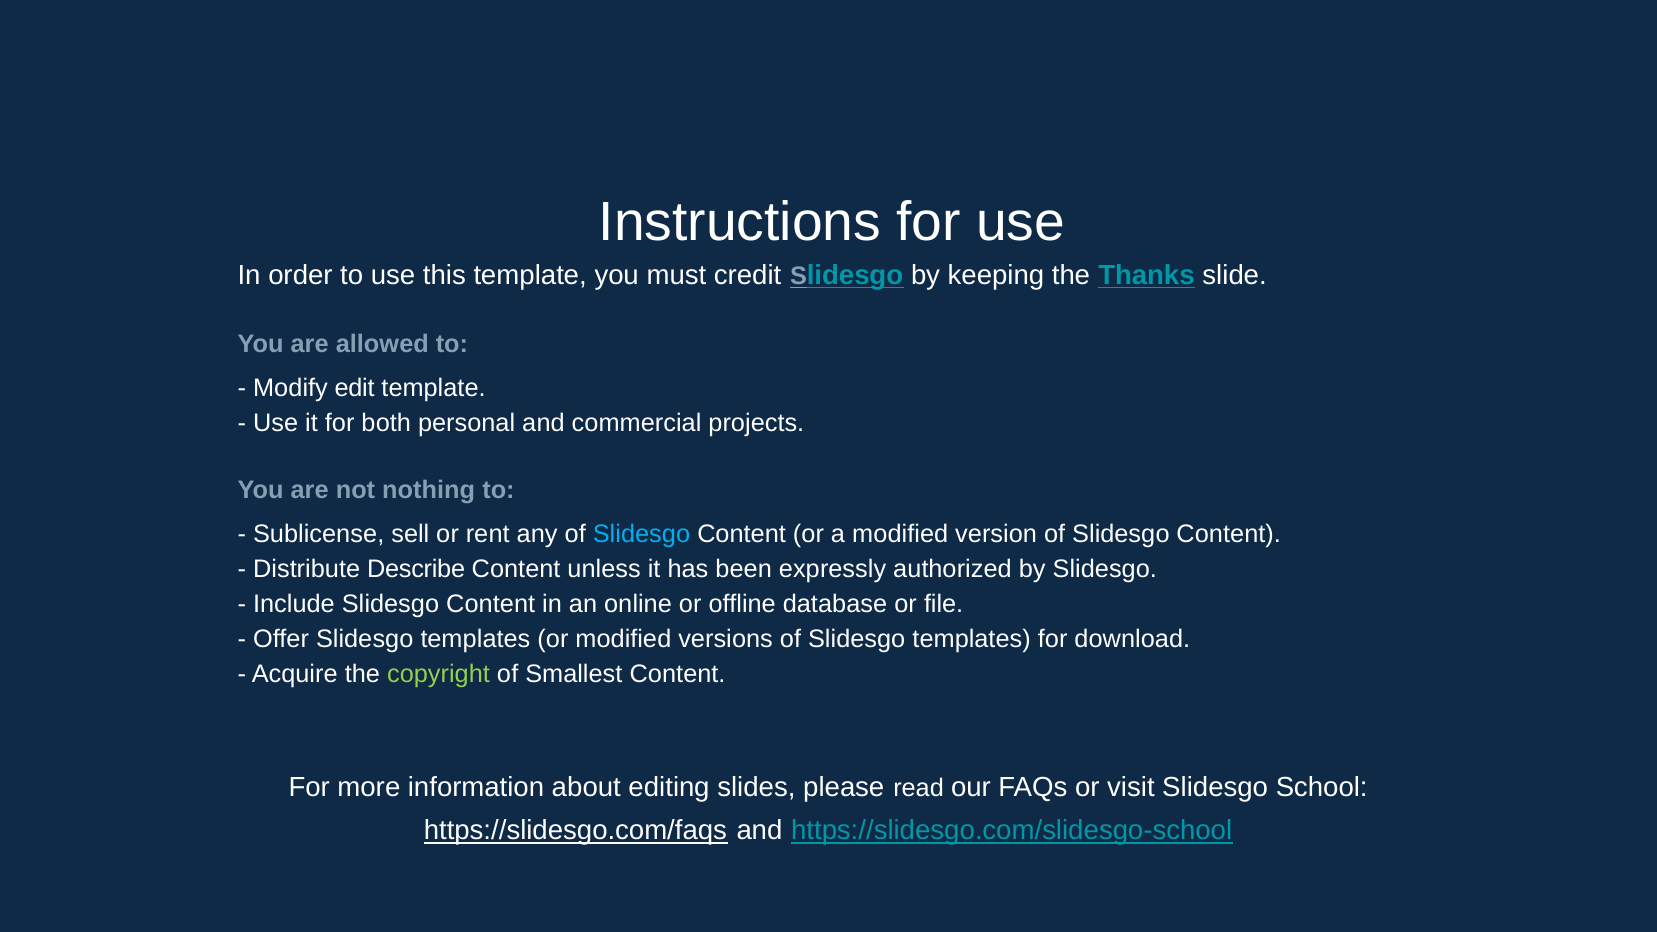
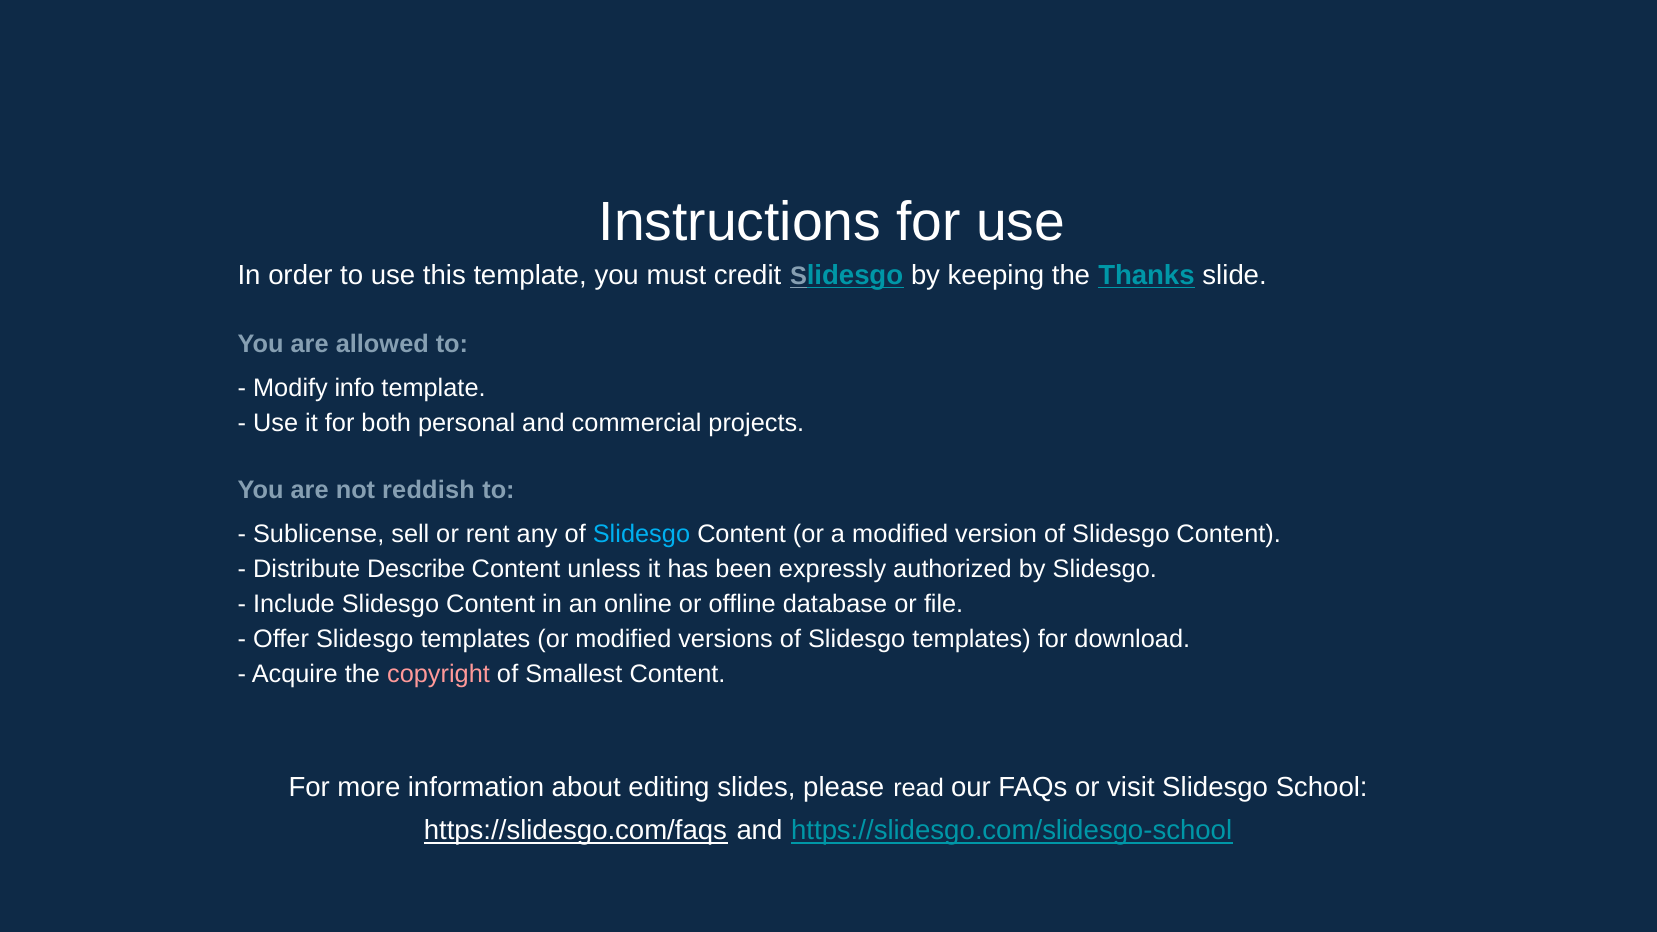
edit: edit -> info
nothing: nothing -> reddish
copyright colour: light green -> pink
